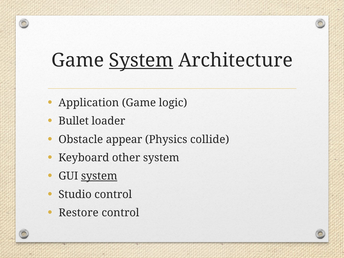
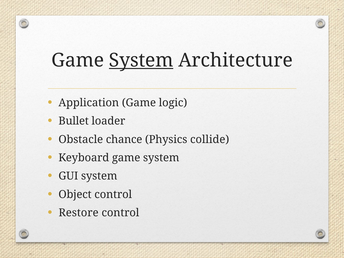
appear: appear -> chance
Keyboard other: other -> game
system at (99, 176) underline: present -> none
Studio: Studio -> Object
